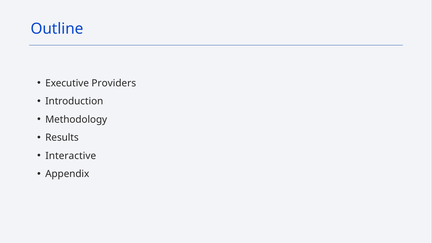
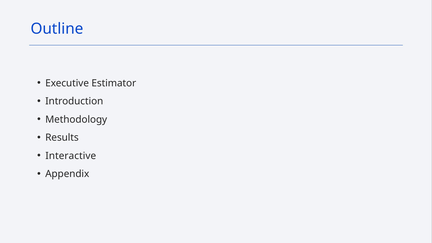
Providers: Providers -> Estimator
